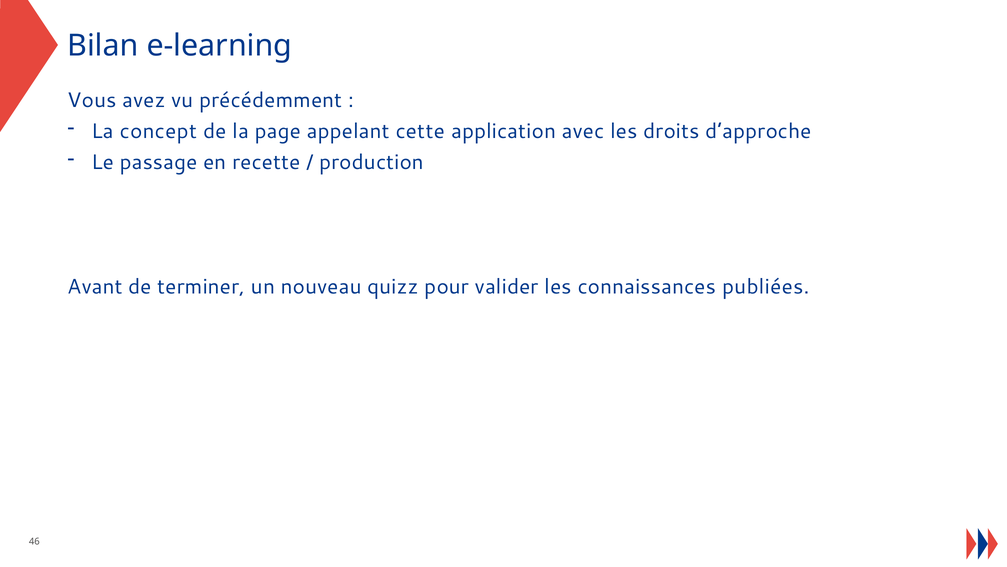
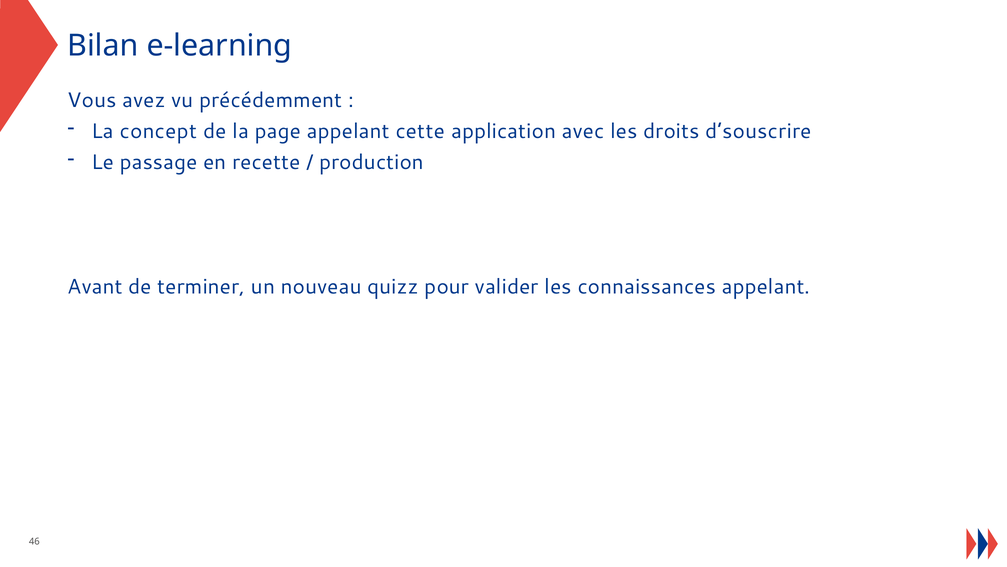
d’approche: d’approche -> d’souscrire
connaissances publiées: publiées -> appelant
